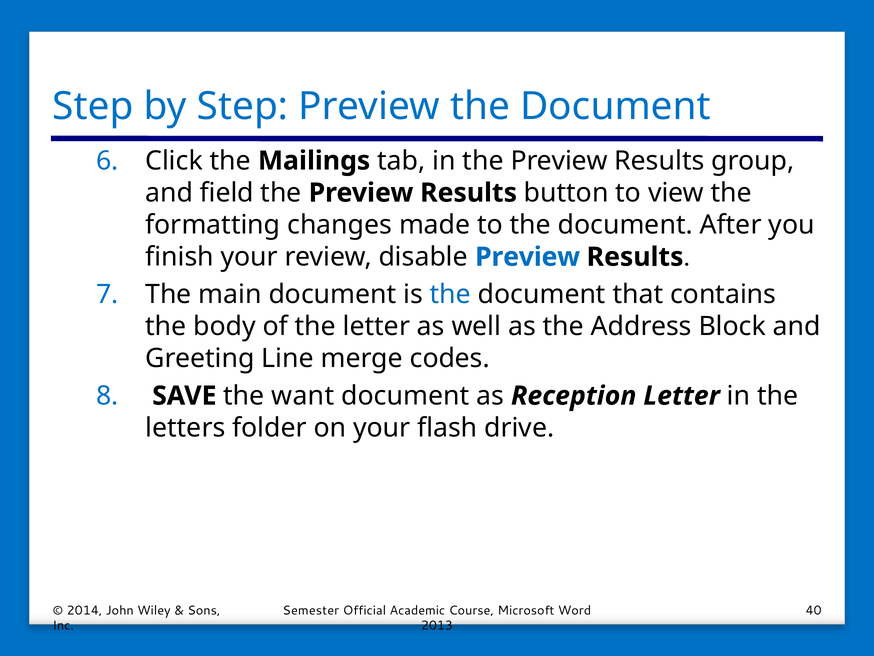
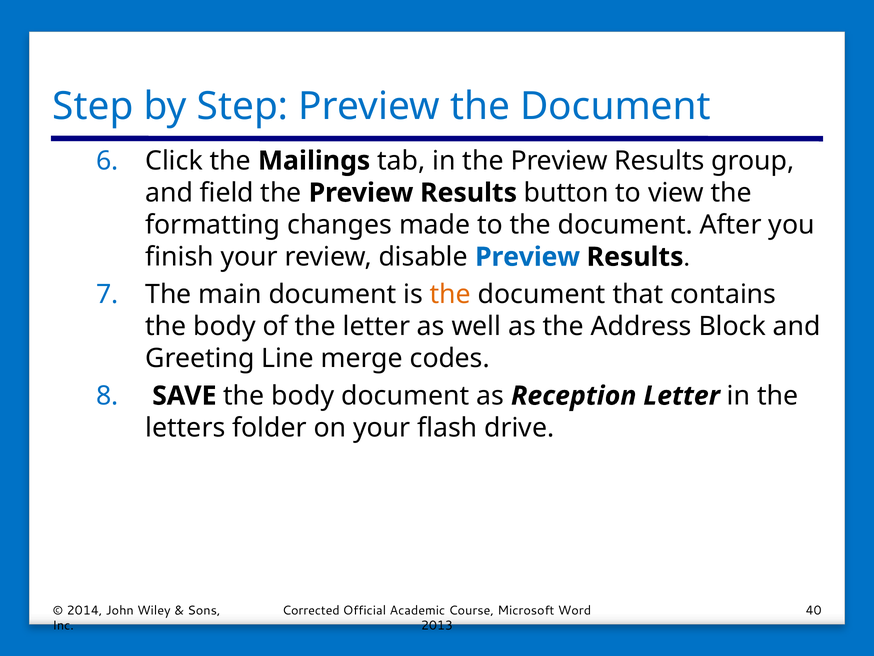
the at (450, 294) colour: blue -> orange
SAVE the want: want -> body
Semester: Semester -> Corrected
